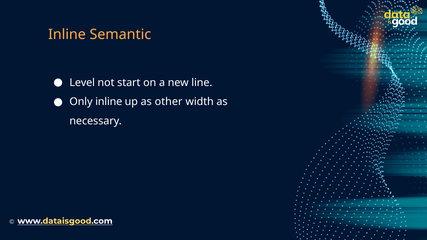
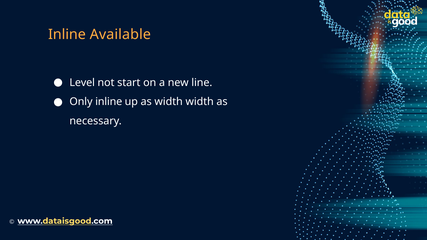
Semantic: Semantic -> Available
as other: other -> width
